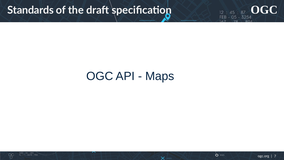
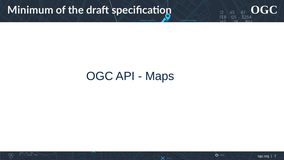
Standards: Standards -> Minimum
